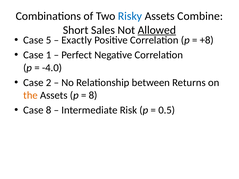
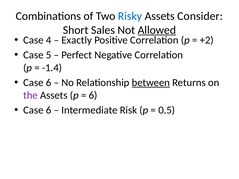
Combine: Combine -> Consider
5: 5 -> 4
+8: +8 -> +2
1: 1 -> 5
-4.0: -4.0 -> -1.4
2 at (49, 83): 2 -> 6
between underline: none -> present
the colour: orange -> purple
8 at (93, 95): 8 -> 6
8 at (49, 110): 8 -> 6
